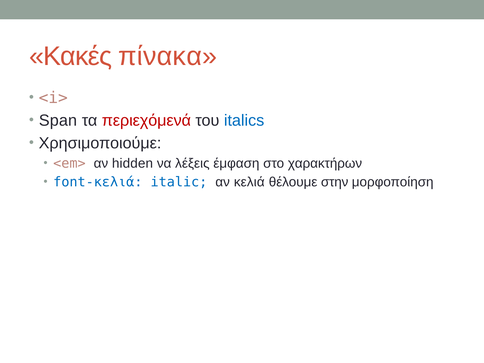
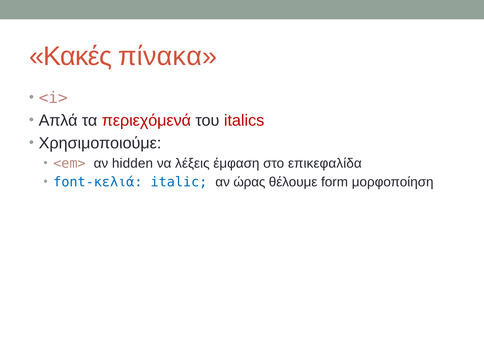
Span: Span -> Απλά
italics colour: blue -> red
χαρακτήρων: χαρακτήρων -> επικεφαλίδα
κελιά: κελιά -> ώρας
στην: στην -> form
